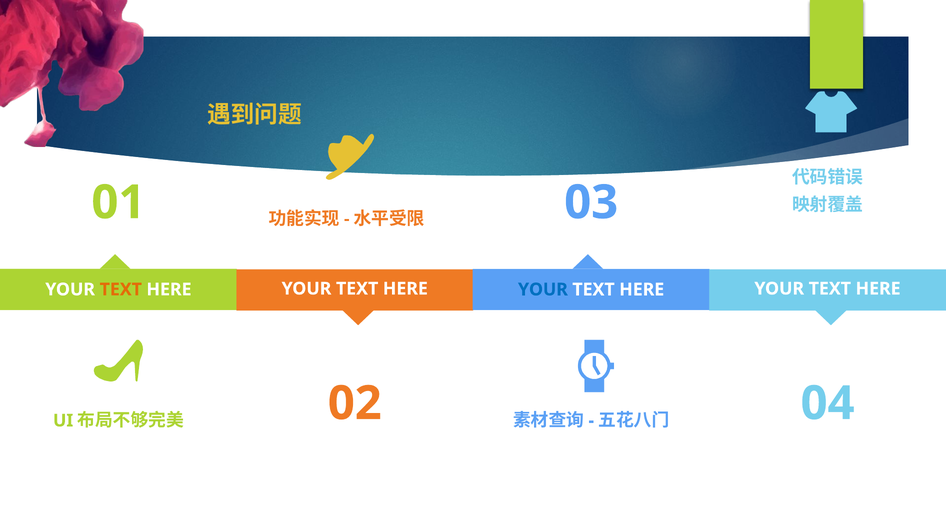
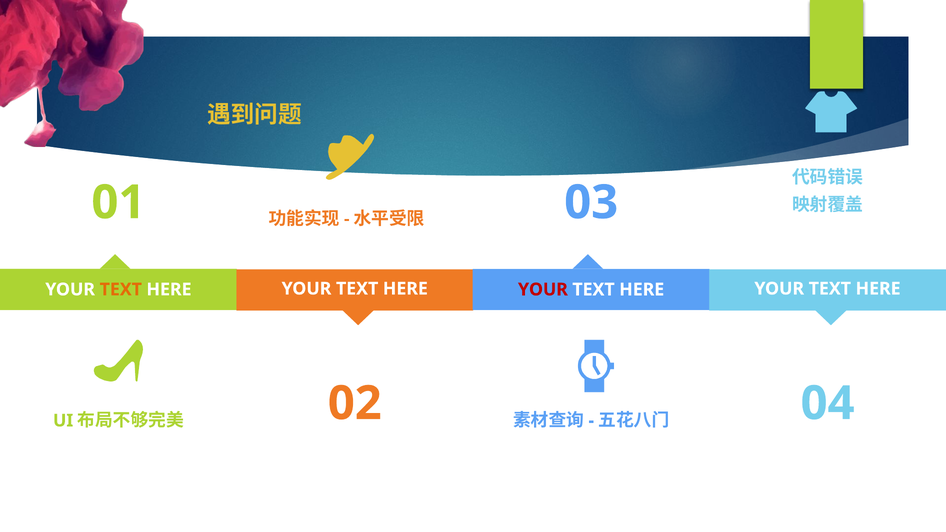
YOUR at (543, 290) colour: blue -> red
